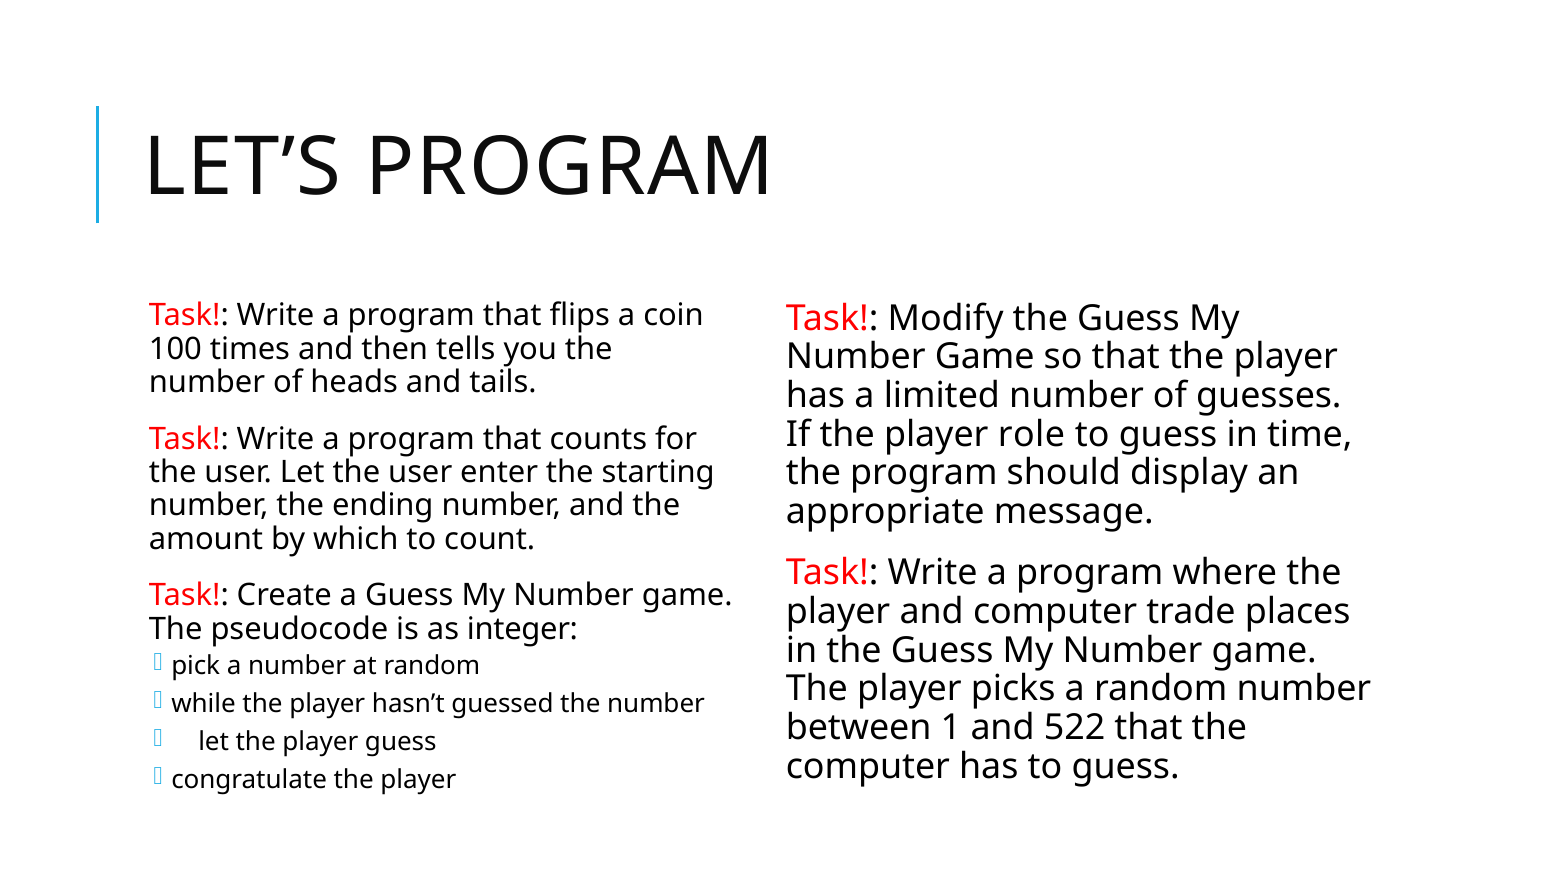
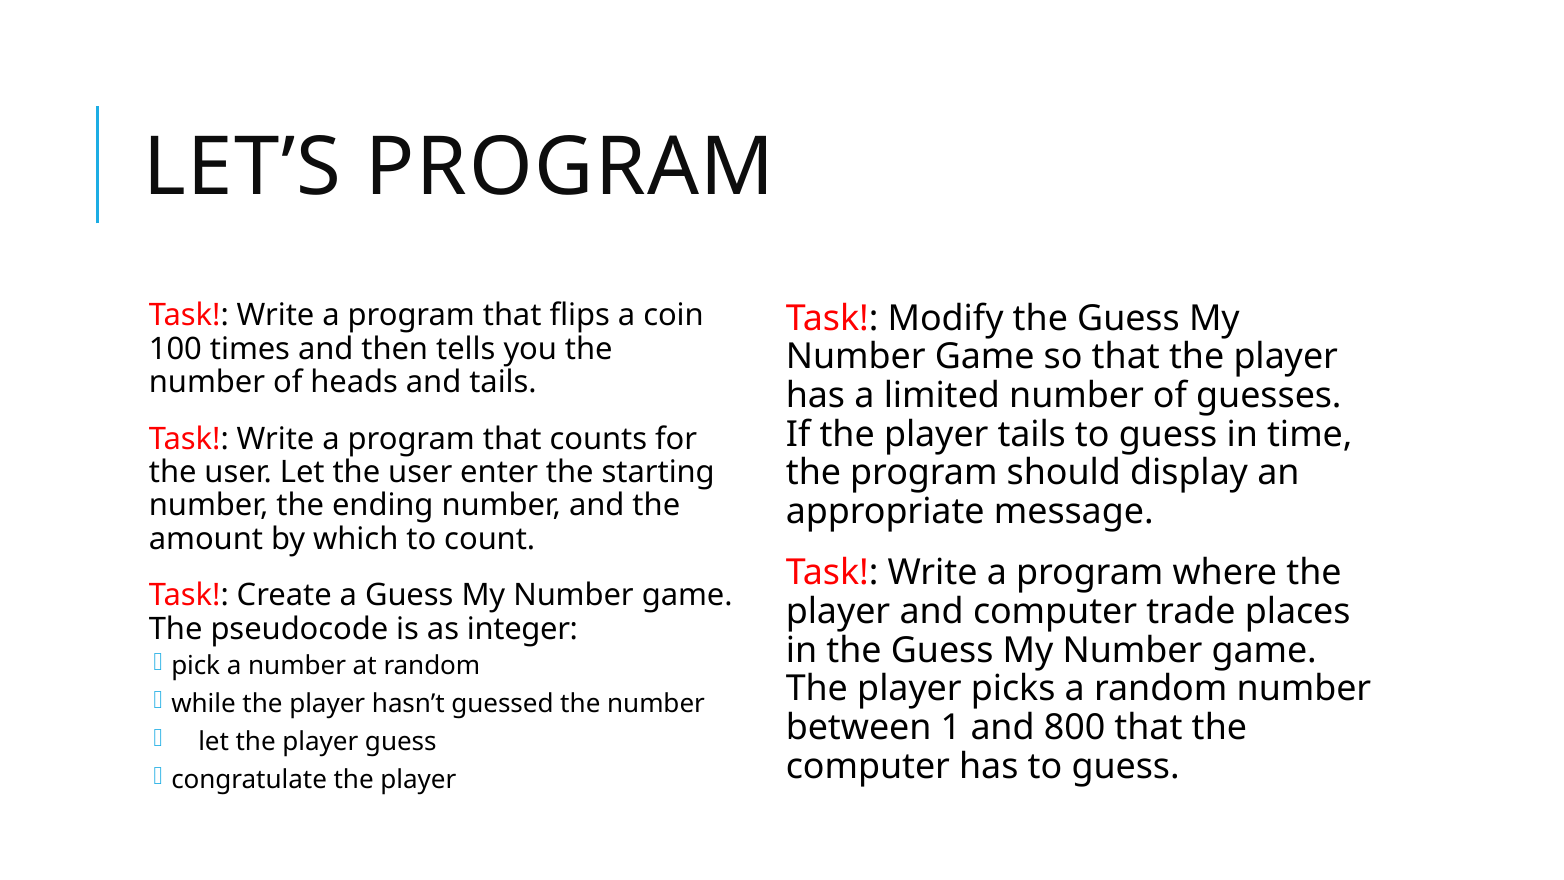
player role: role -> tails
522: 522 -> 800
